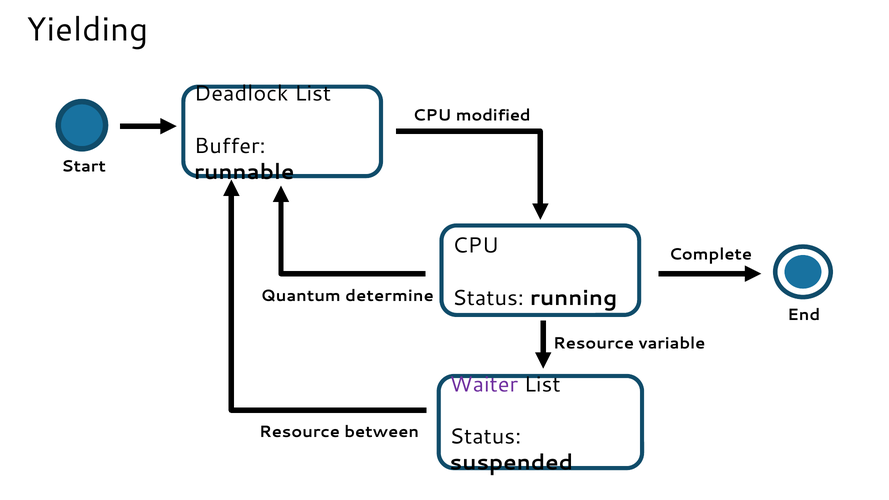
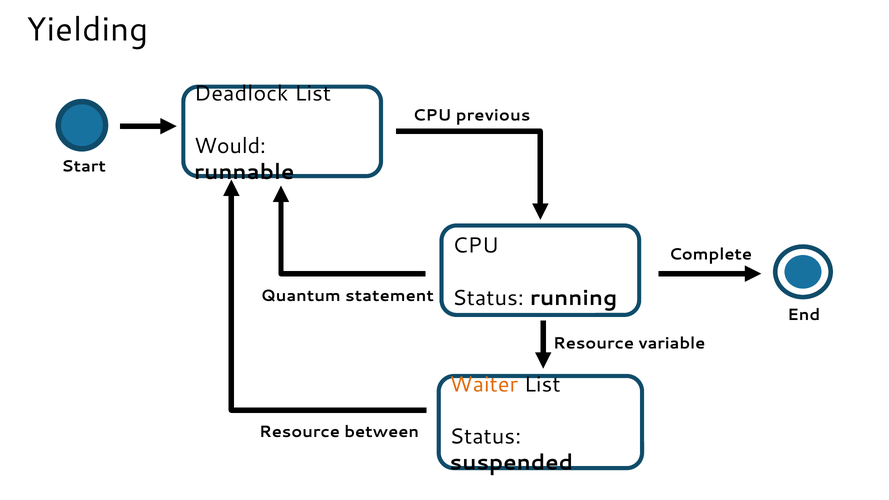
modified: modified -> previous
Buffer: Buffer -> Would
determine: determine -> statement
Waiter colour: purple -> orange
